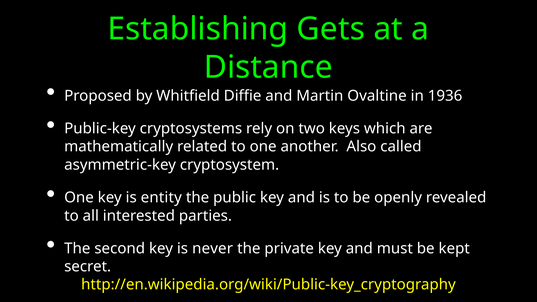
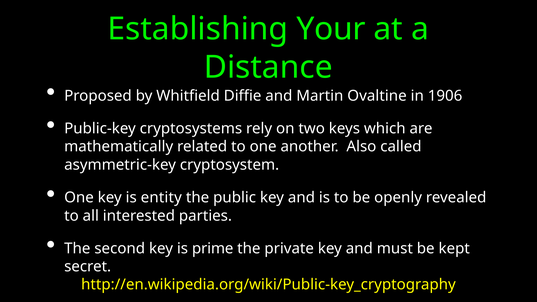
Gets: Gets -> Your
1936: 1936 -> 1906
never: never -> prime
